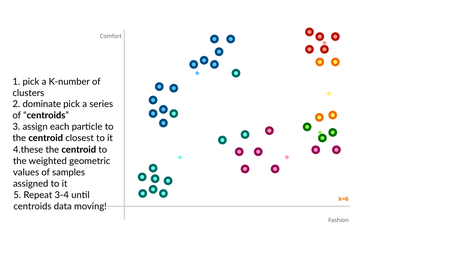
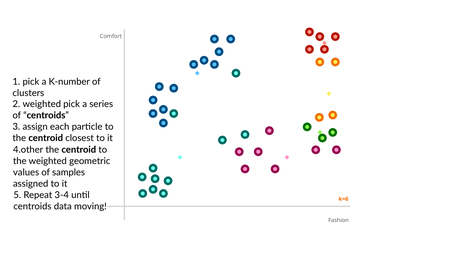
2 dominate: dominate -> weighted
4.these: 4.these -> 4.other
